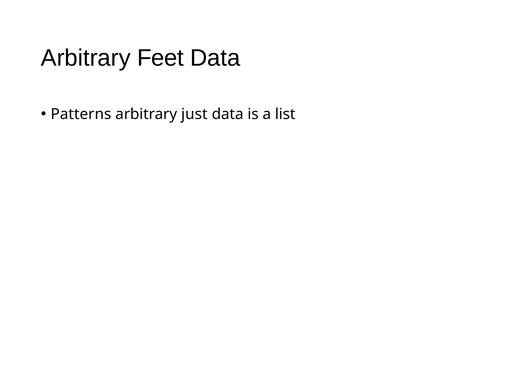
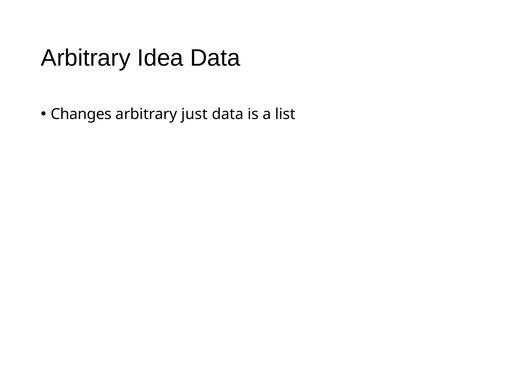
Feet: Feet -> Idea
Patterns: Patterns -> Changes
